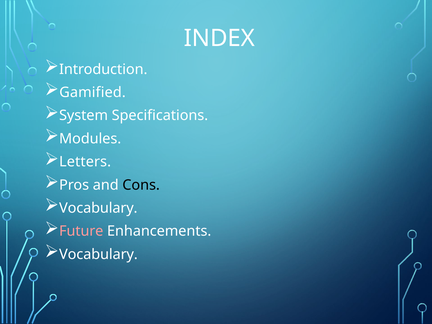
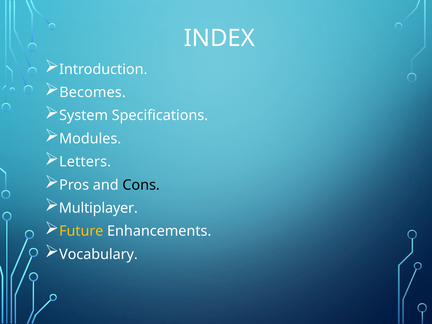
Gamified: Gamified -> Becomes
Vocabulary at (98, 208): Vocabulary -> Multiplayer
Future colour: pink -> yellow
